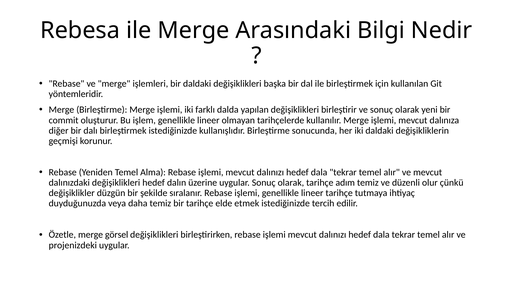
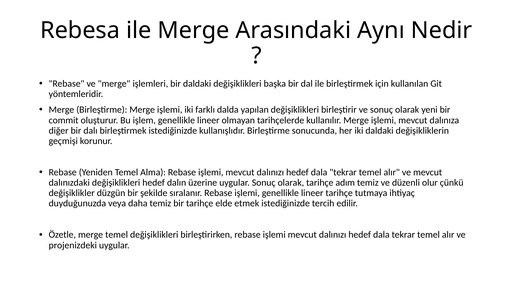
Bilgi: Bilgi -> Aynı
merge görsel: görsel -> temel
